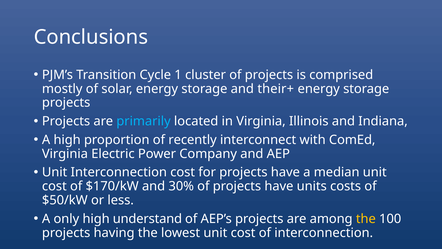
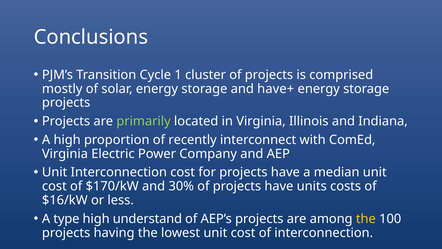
their+: their+ -> have+
primarily colour: light blue -> light green
$50/kW: $50/kW -> $16/kW
only: only -> type
